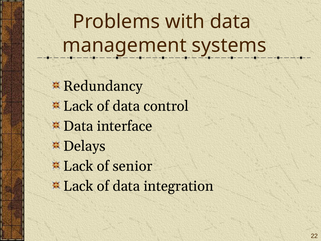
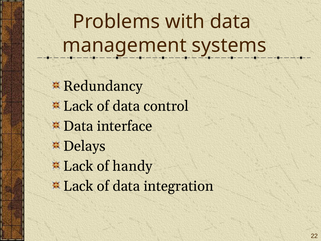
senior: senior -> handy
